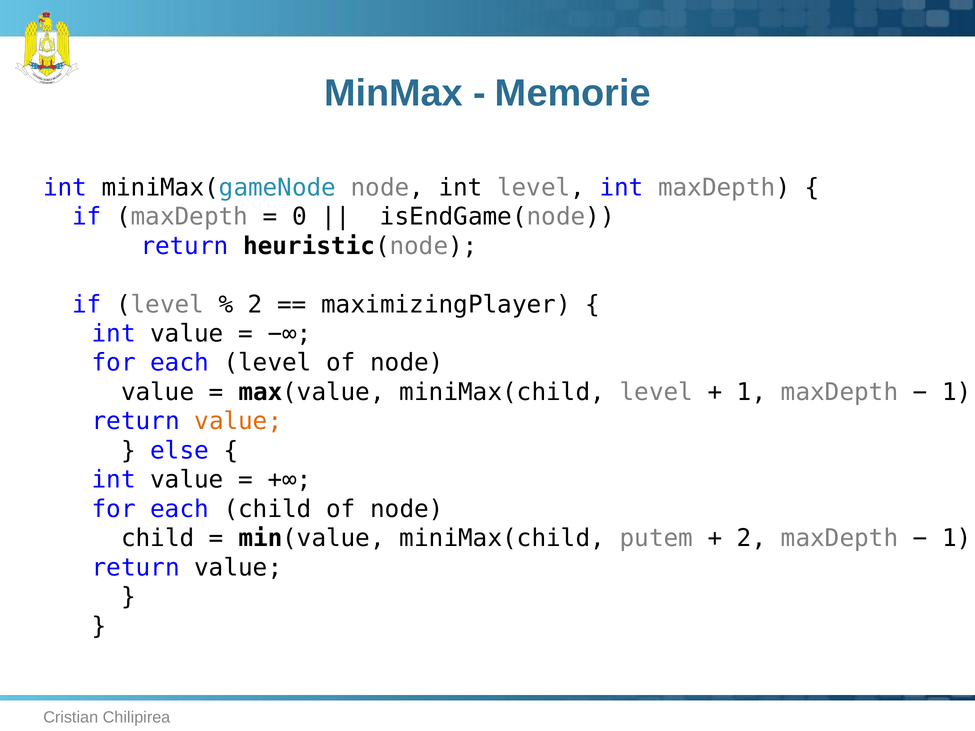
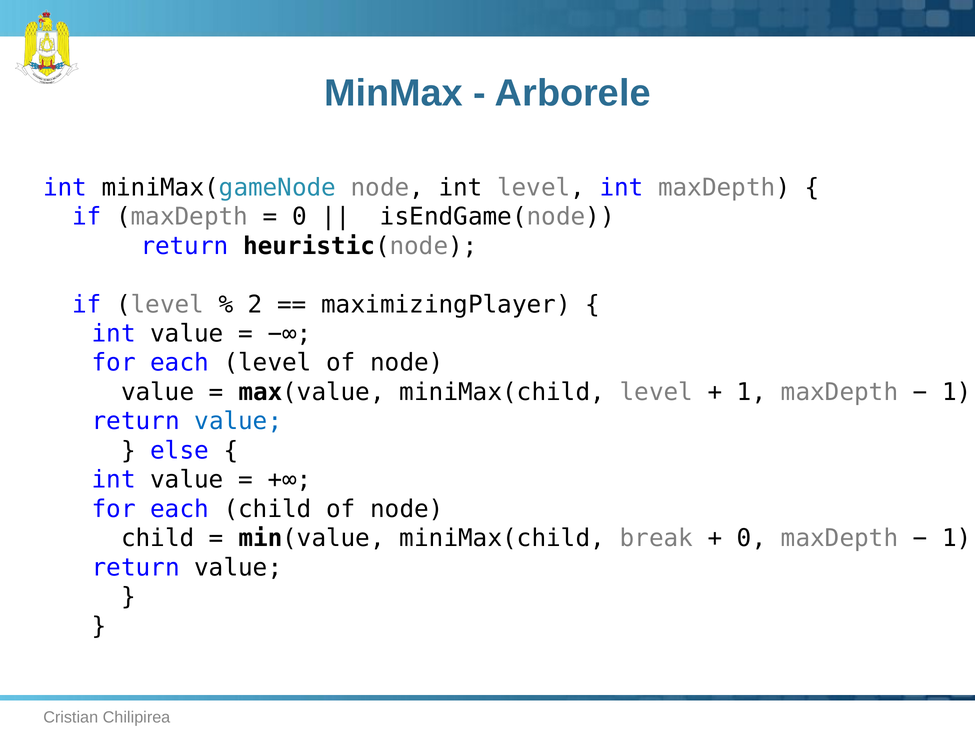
Memorie: Memorie -> Arborele
value at (238, 422) colour: orange -> blue
putem: putem -> break
2 at (752, 539): 2 -> 0
